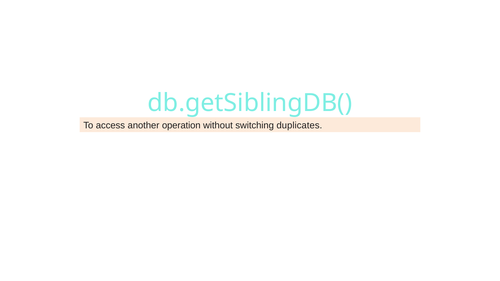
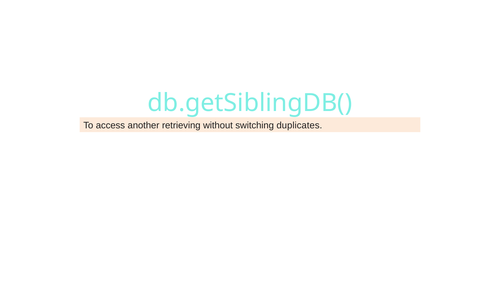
operation: operation -> retrieving
